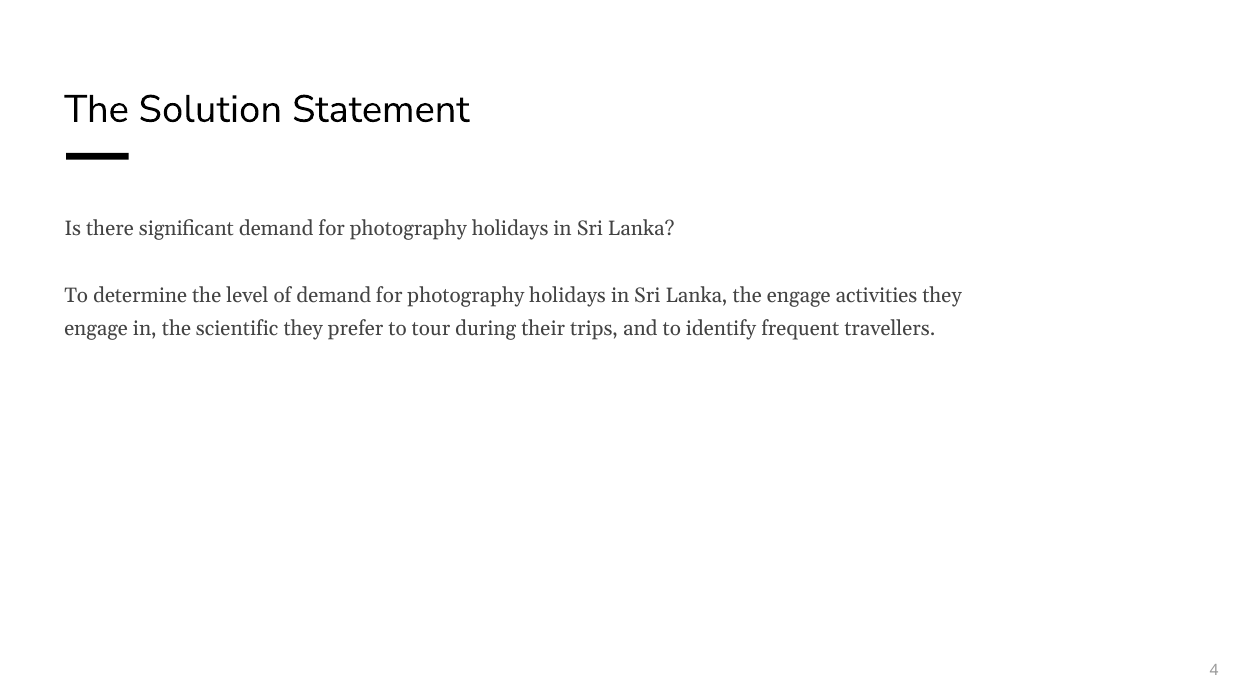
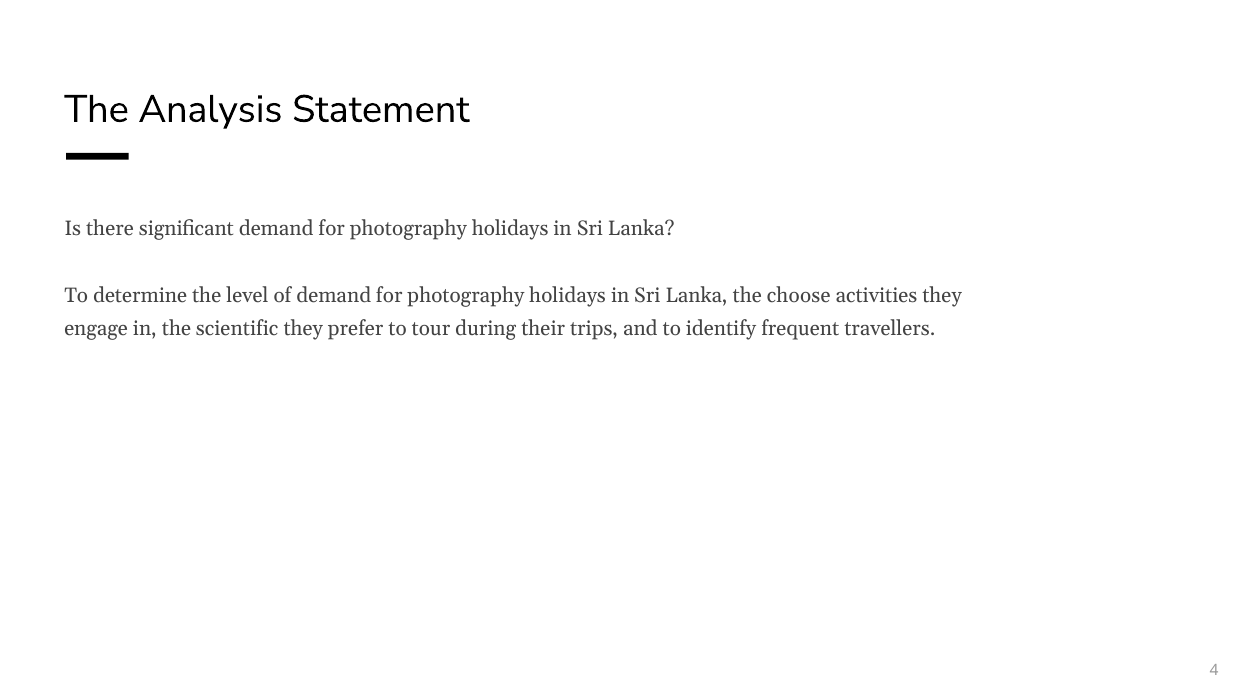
Solution: Solution -> Analysis
the engage: engage -> choose
